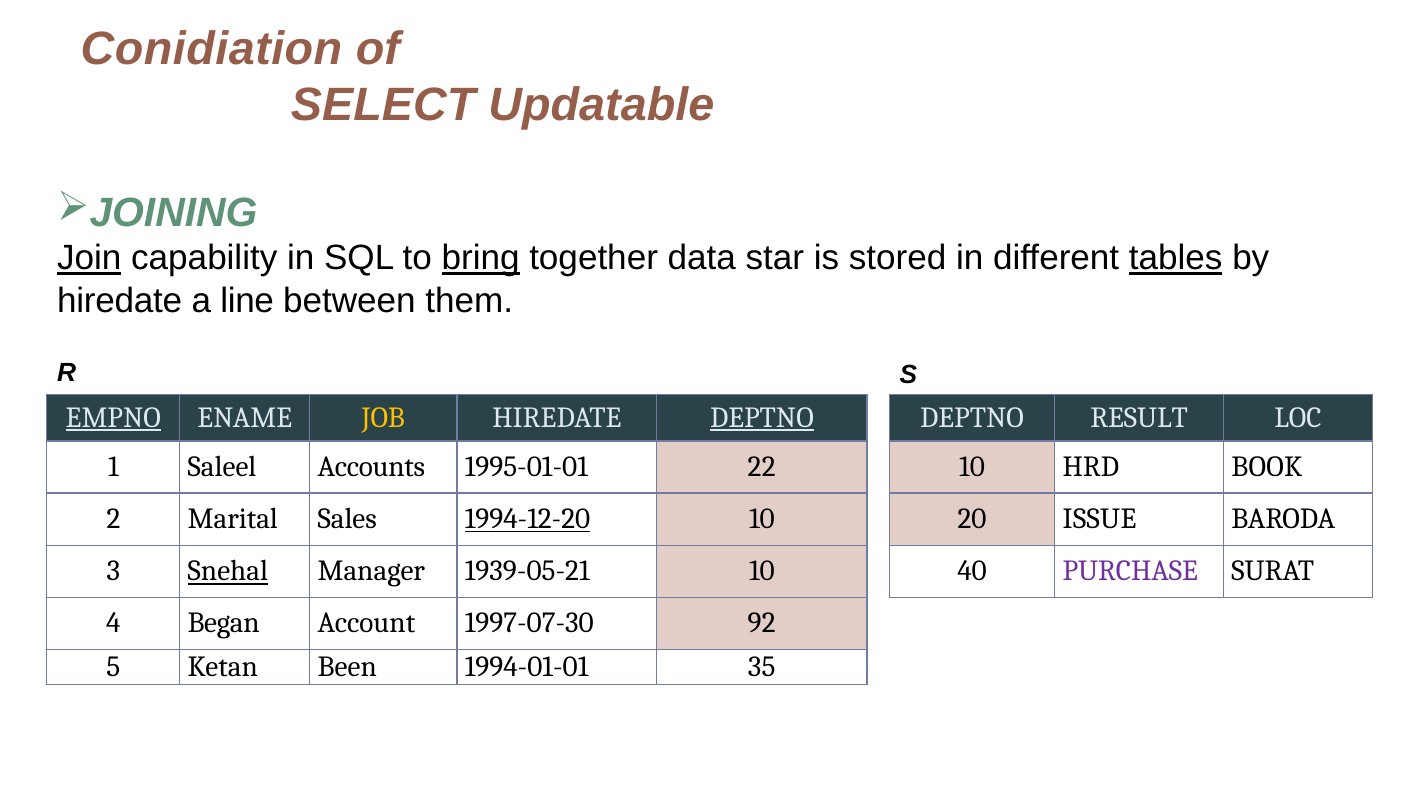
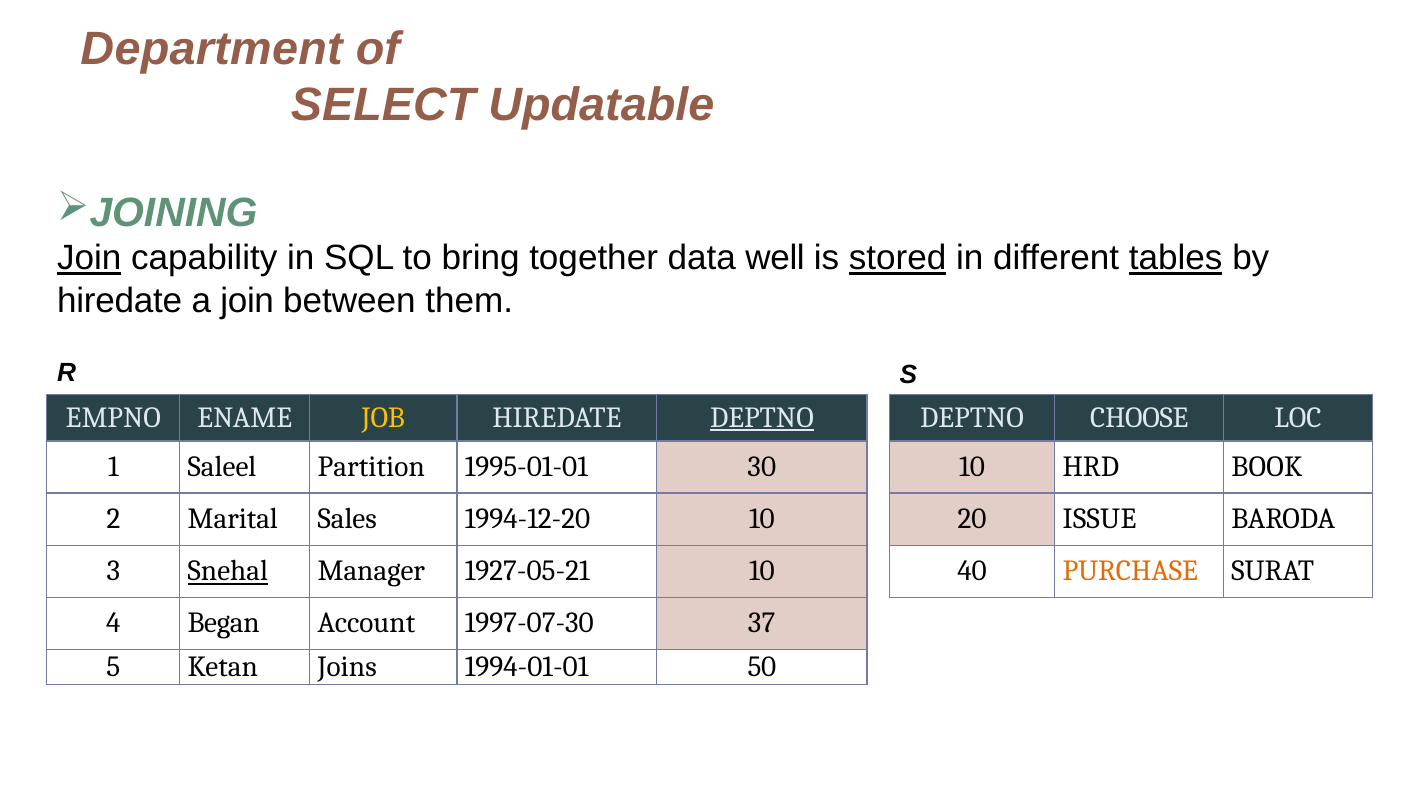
Conidiation: Conidiation -> Department
bring underline: present -> none
star: star -> well
stored underline: none -> present
a line: line -> join
EMPNO underline: present -> none
RESULT: RESULT -> CHOOSE
Accounts: Accounts -> Partition
22: 22 -> 30
1994-12-20 underline: present -> none
1939-05-21: 1939-05-21 -> 1927-05-21
PURCHASE colour: purple -> orange
92: 92 -> 37
Been: Been -> Joins
35: 35 -> 50
